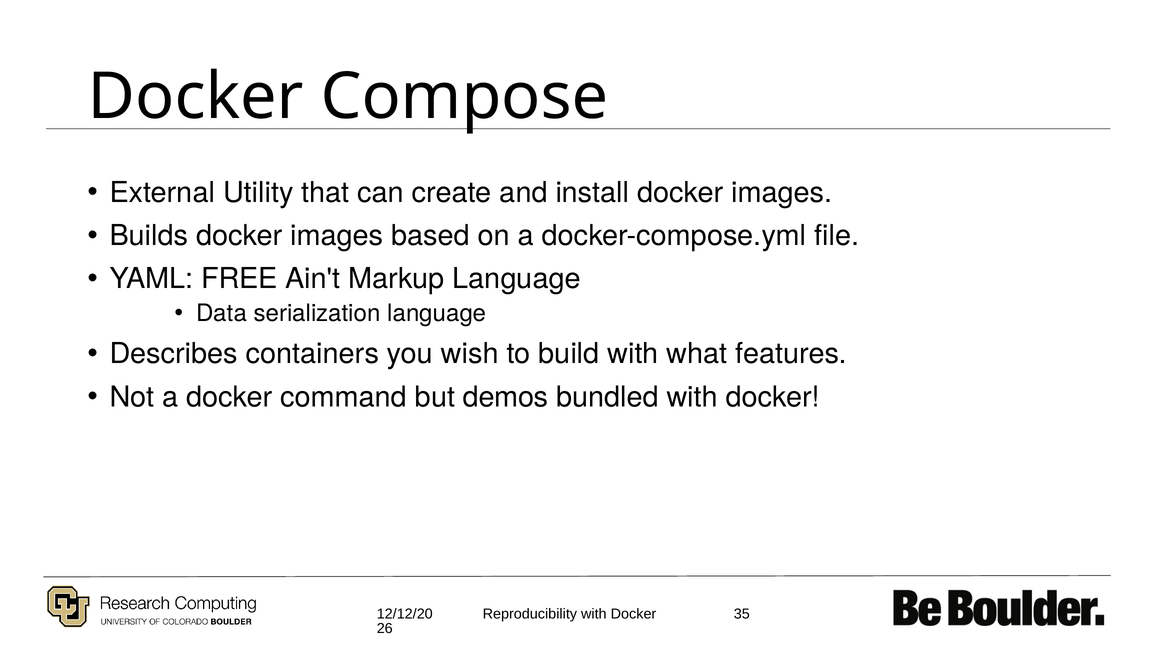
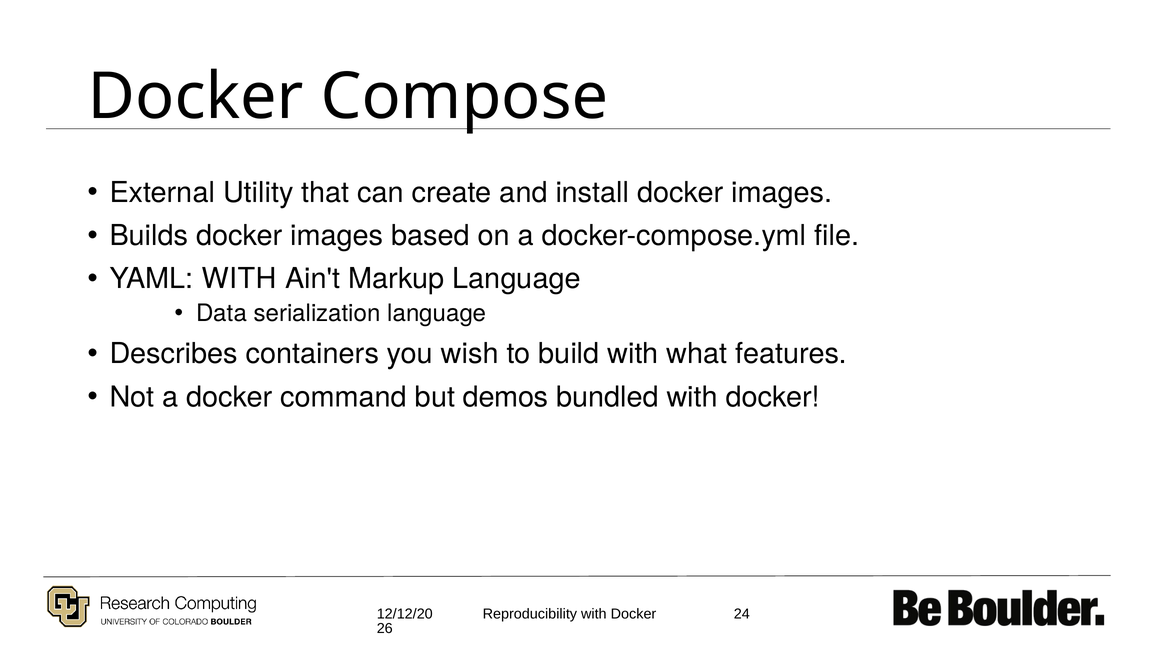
YAML FREE: FREE -> WITH
35: 35 -> 24
